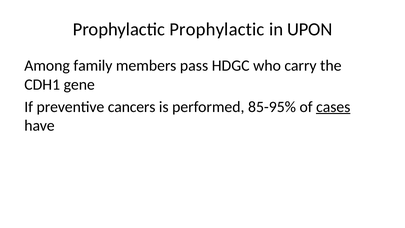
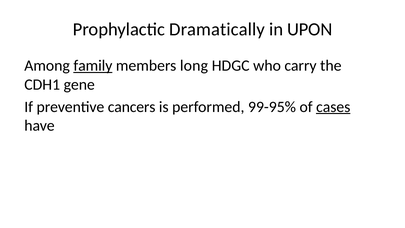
Prophylactic Prophylactic: Prophylactic -> Dramatically
family underline: none -> present
pass: pass -> long
85-95%: 85-95% -> 99-95%
